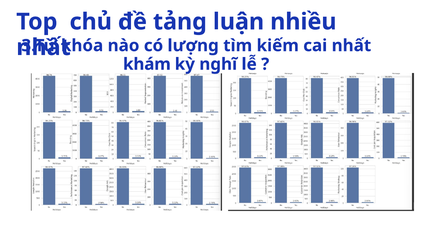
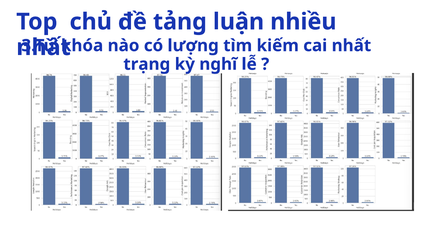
khám: khám -> trạng
